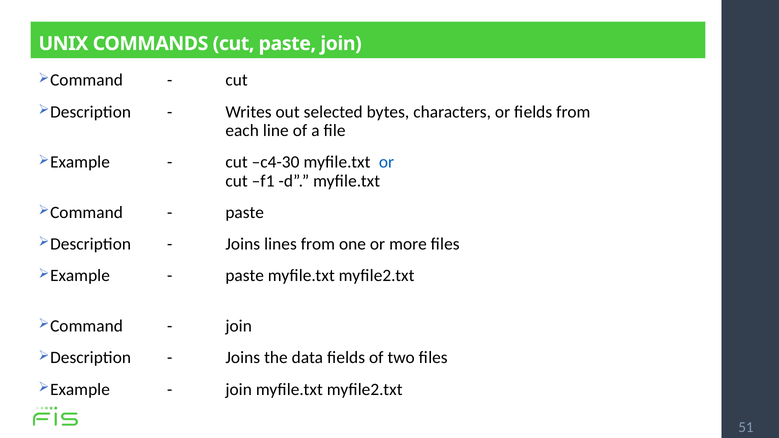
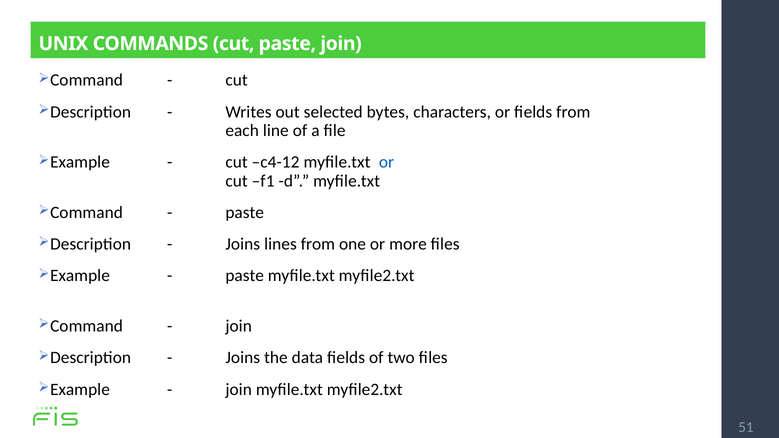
c4-30: c4-30 -> c4-12
